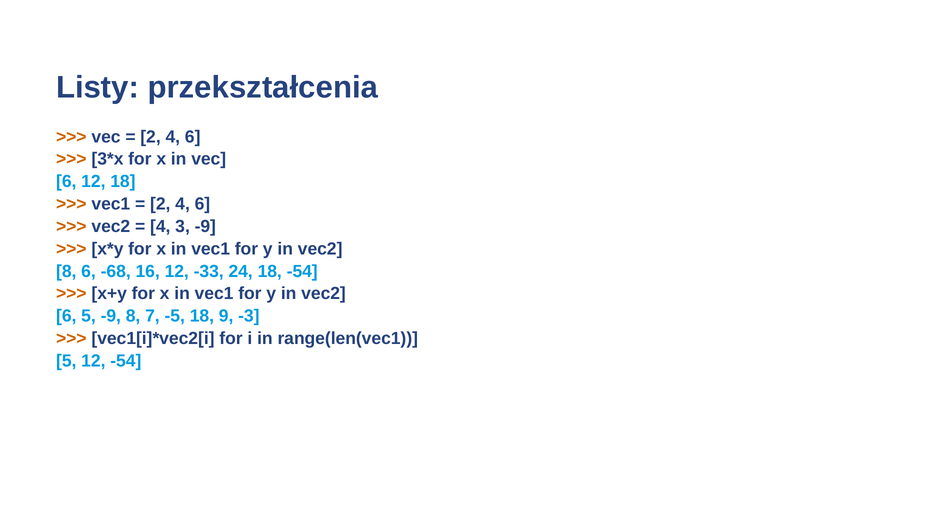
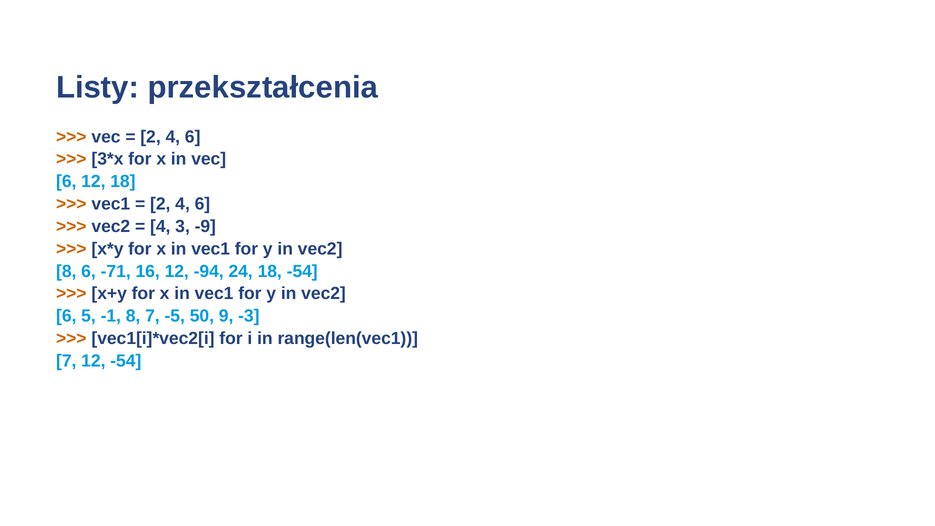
-68: -68 -> -71
-33: -33 -> -94
5 -9: -9 -> -1
-5 18: 18 -> 50
5 at (66, 361): 5 -> 7
